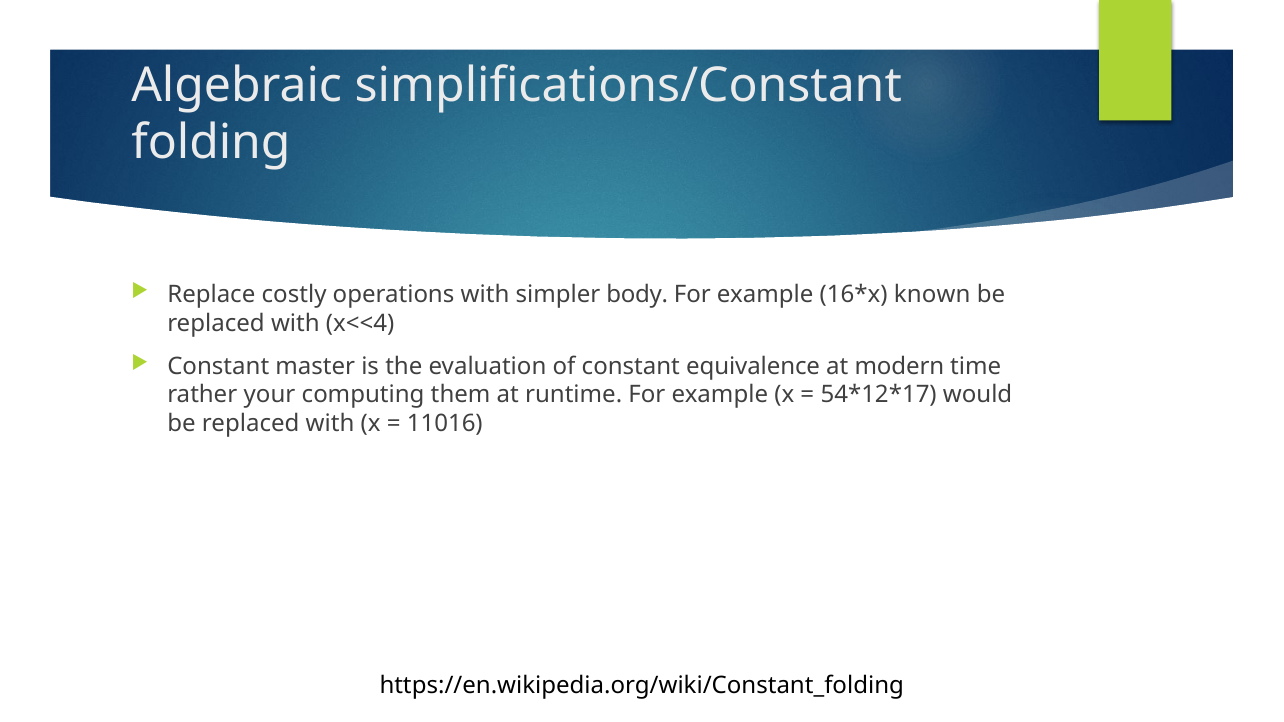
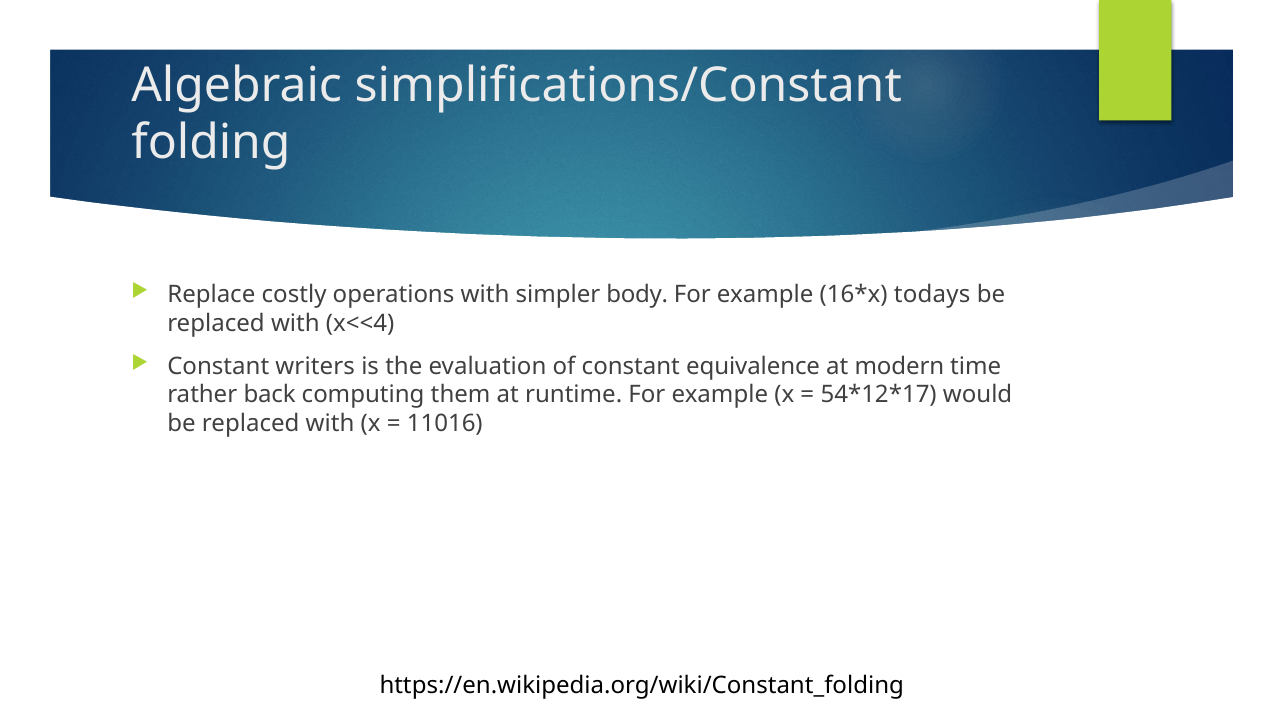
known: known -> todays
master: master -> writers
your: your -> back
